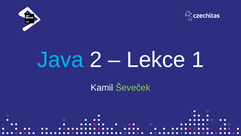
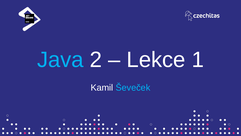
Ševeček colour: light green -> light blue
